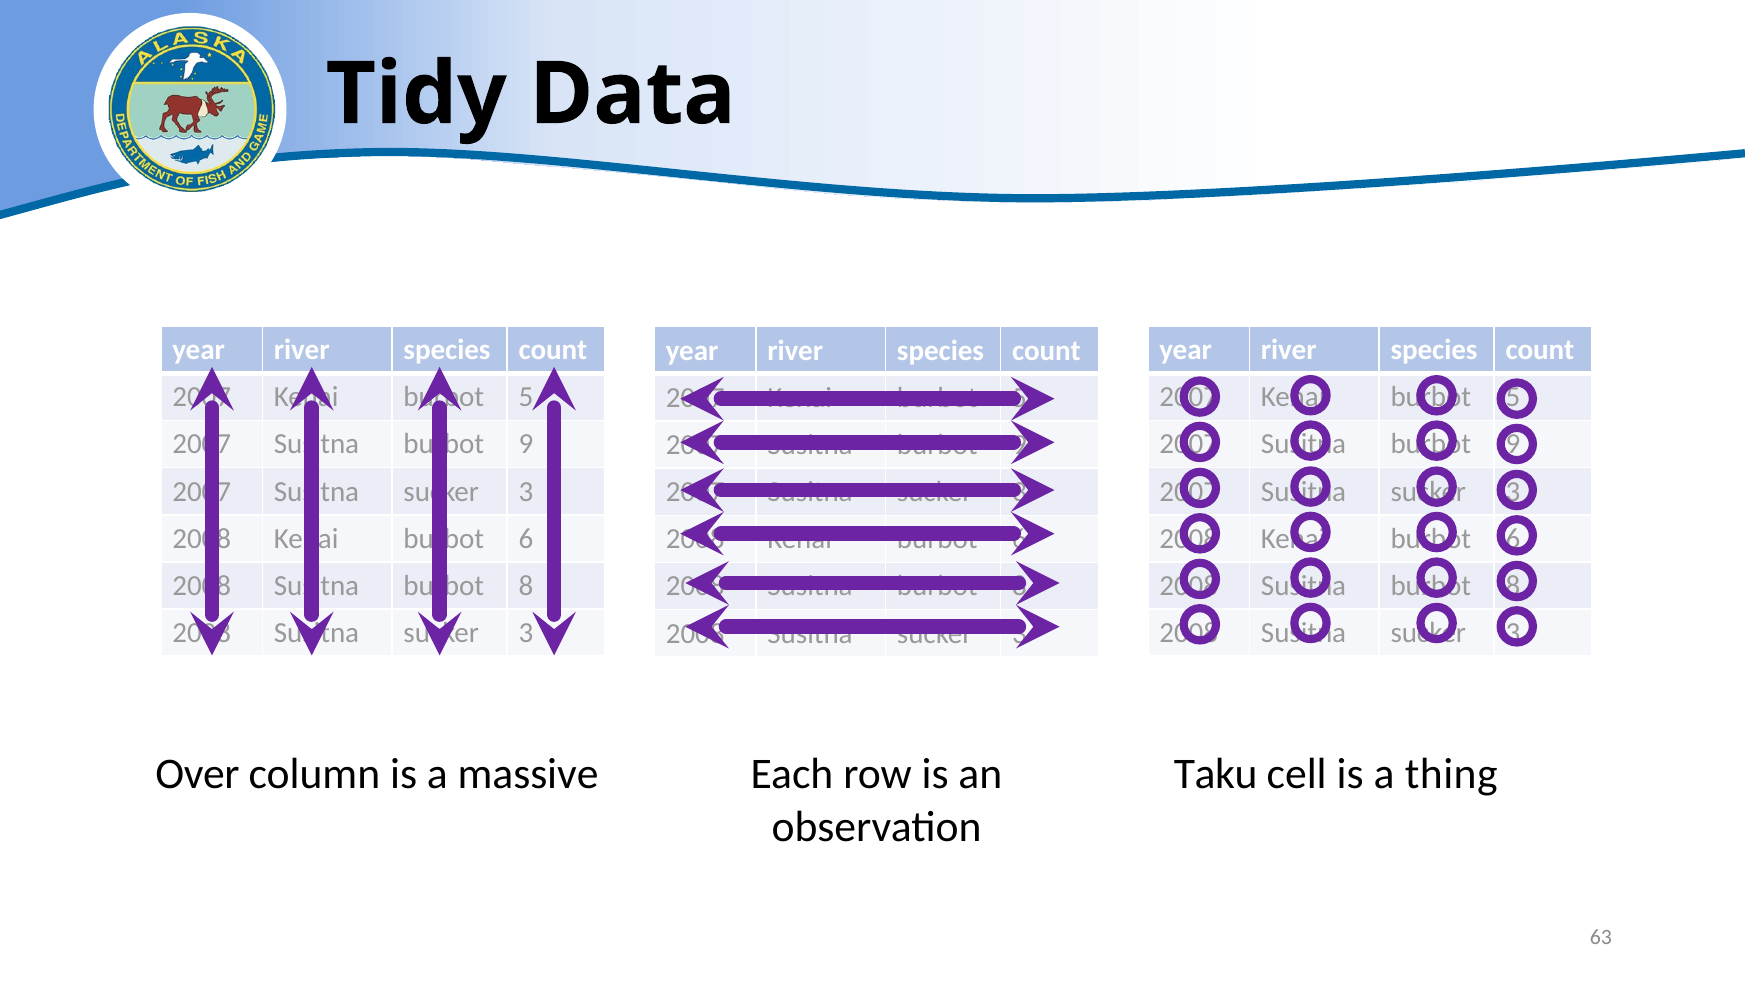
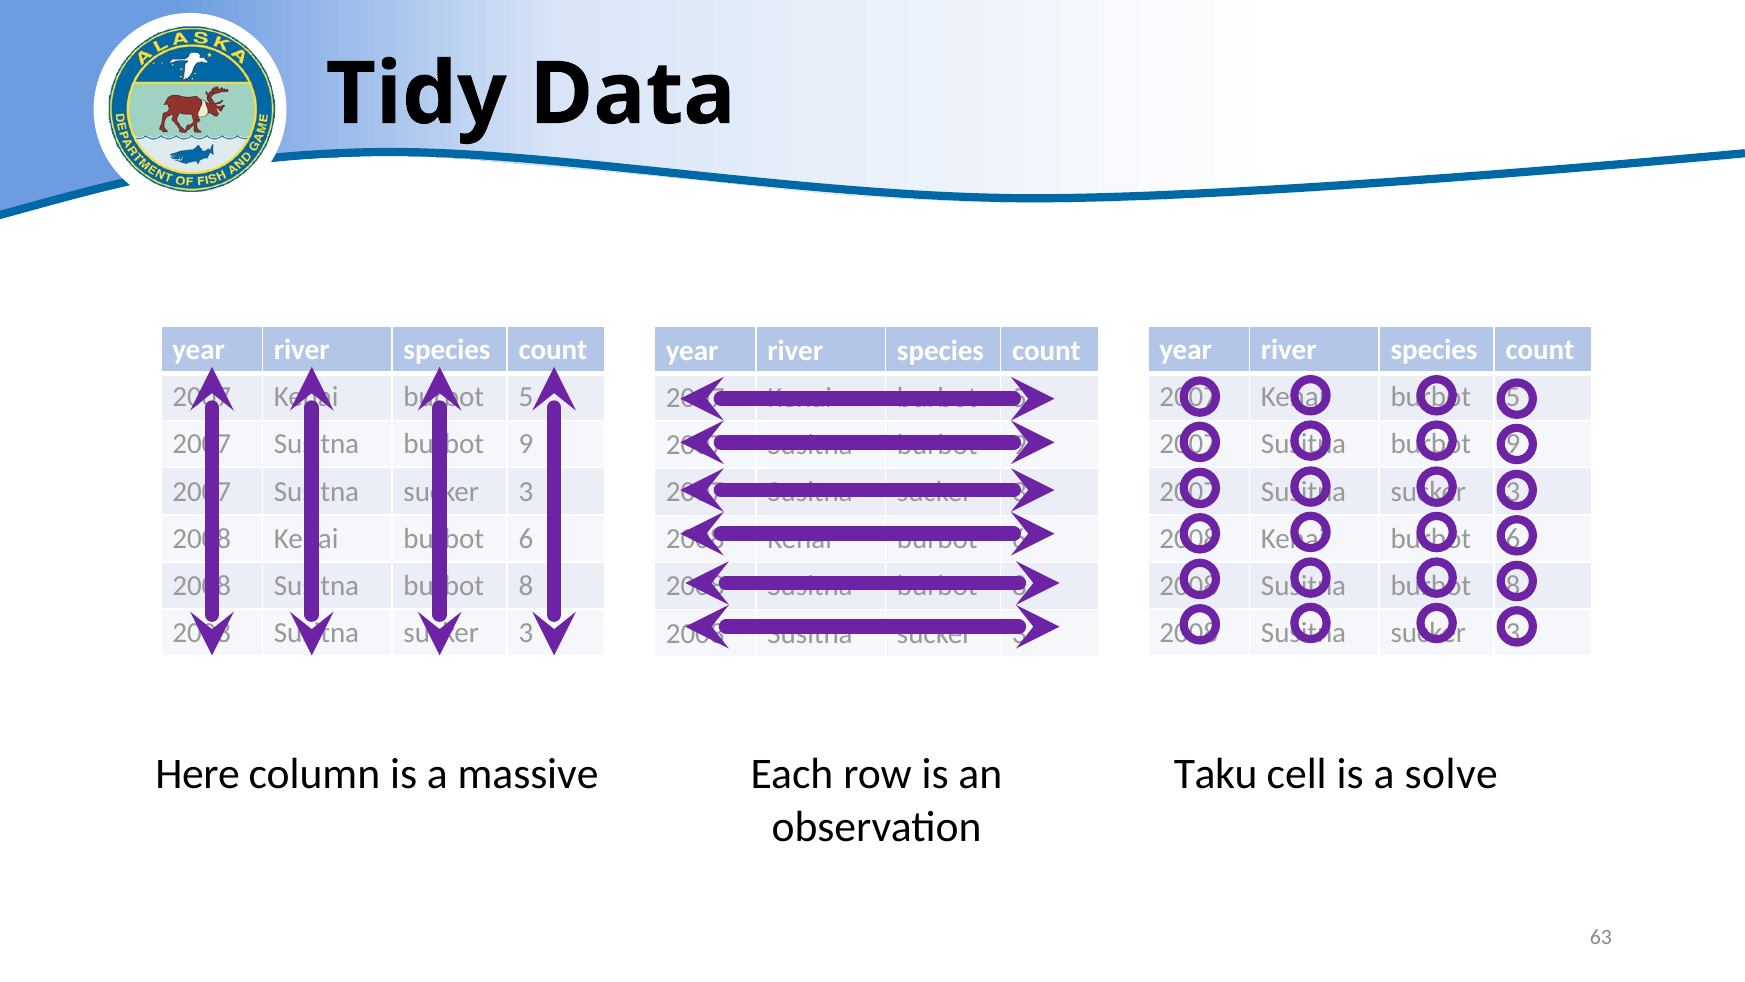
Over: Over -> Here
thing: thing -> solve
